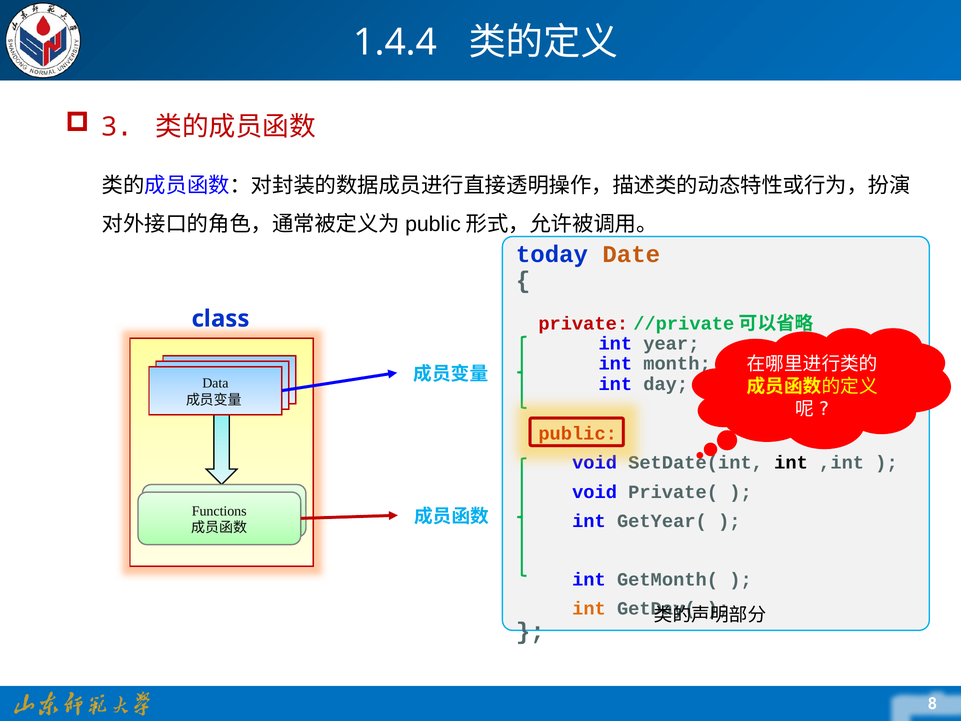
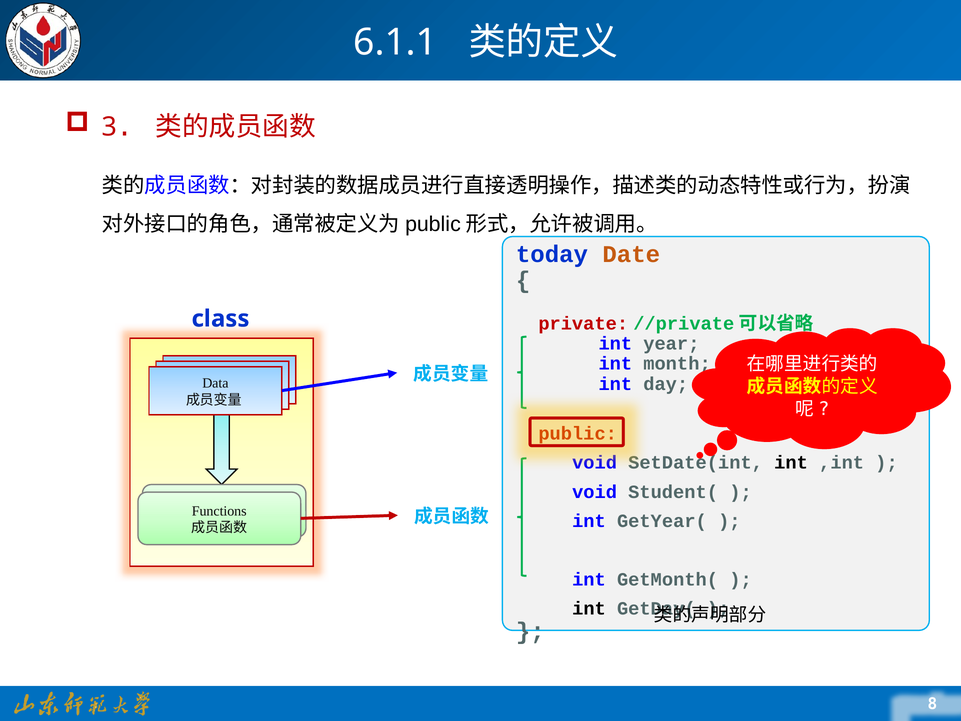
1.4.4: 1.4.4 -> 6.1.1
Private(: Private( -> Student(
int at (589, 608) colour: orange -> black
